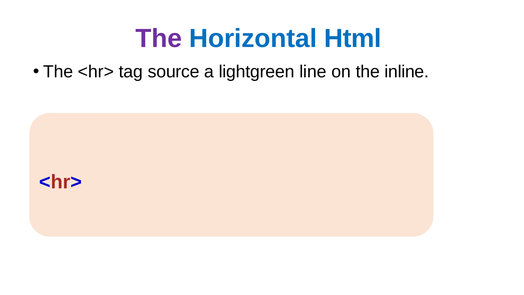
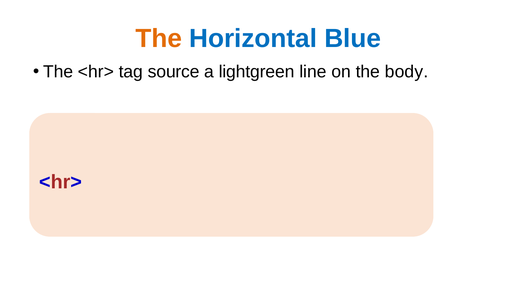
The at (159, 39) colour: purple -> orange
Html: Html -> Blue
inline: inline -> body
